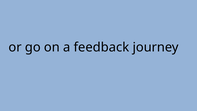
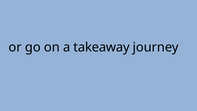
feedback: feedback -> takeaway
